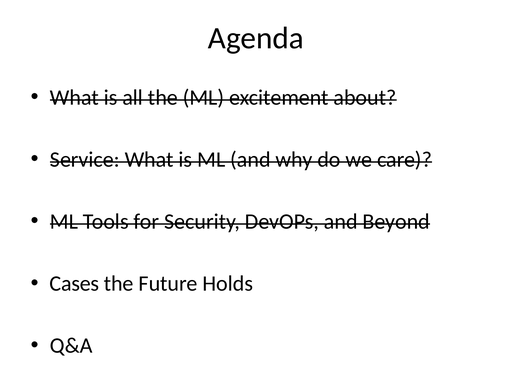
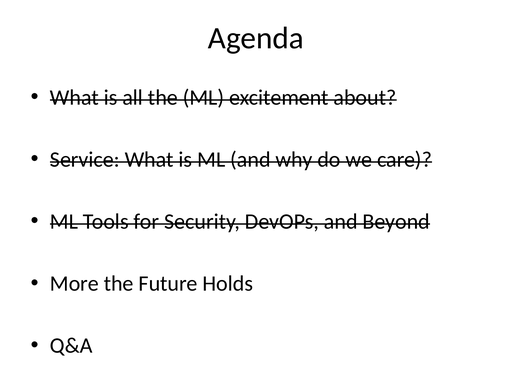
Cases: Cases -> More
